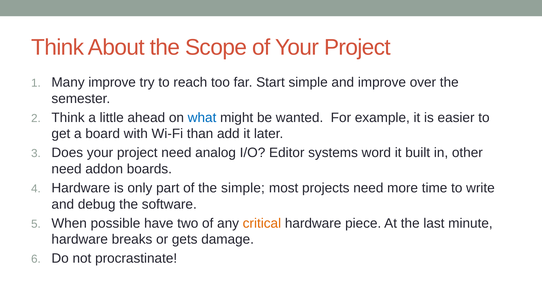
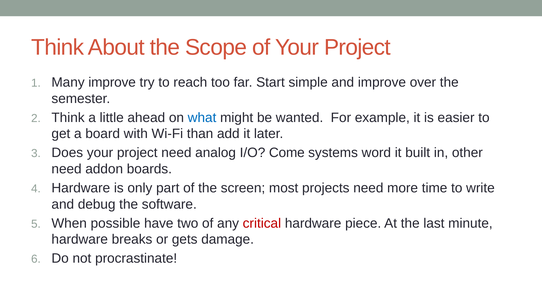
Editor: Editor -> Come
the simple: simple -> screen
critical colour: orange -> red
